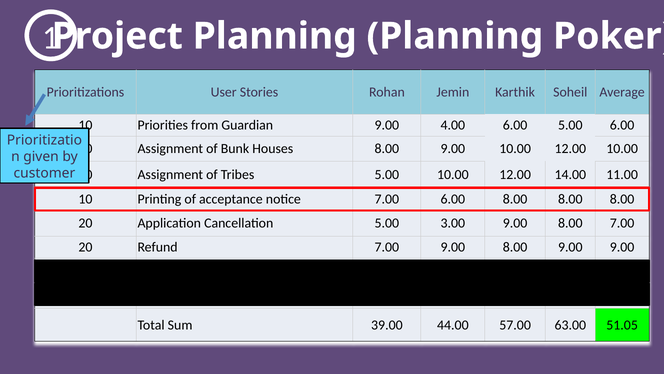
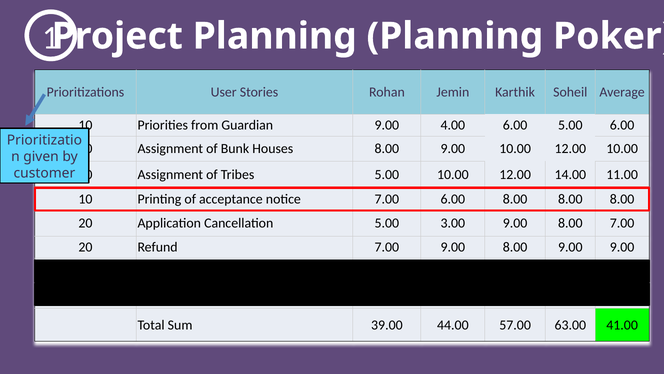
51.05: 51.05 -> 41.00
